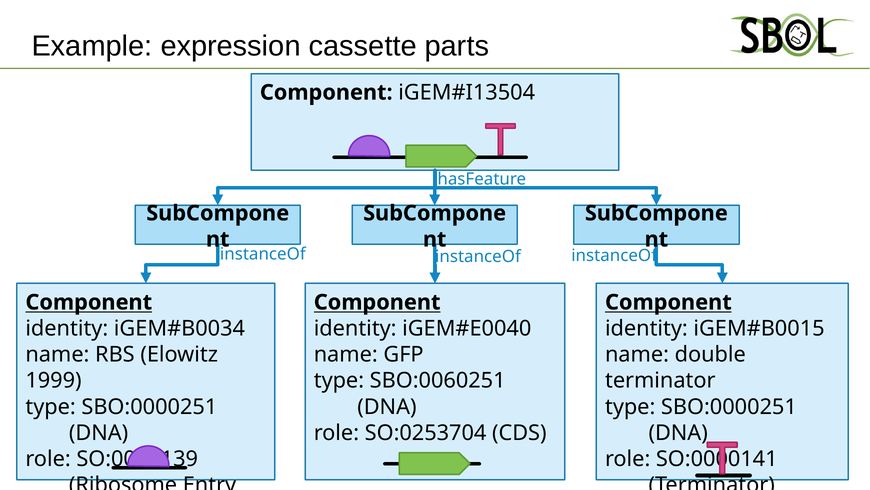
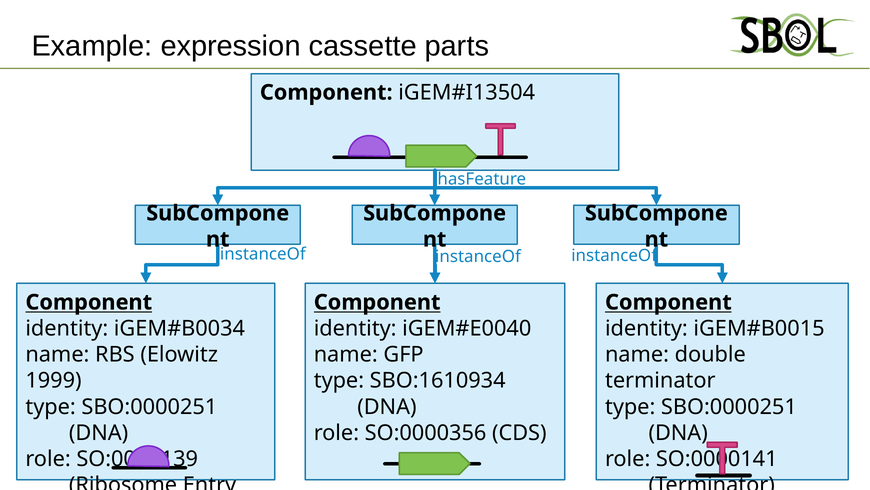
SBO:0060251: SBO:0060251 -> SBO:1610934
SO:0253704: SO:0253704 -> SO:0000356
